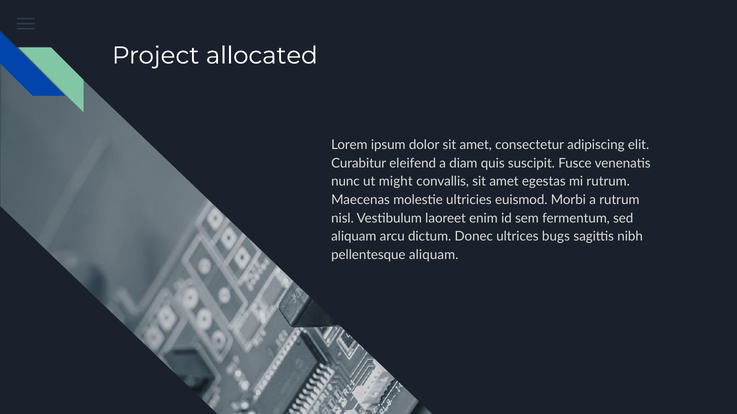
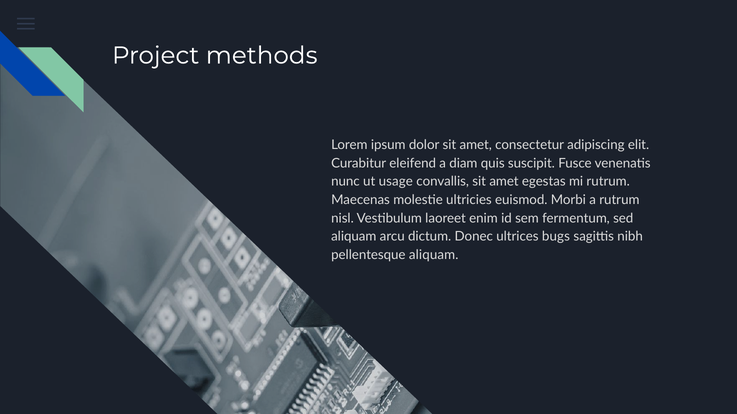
allocated: allocated -> methods
might: might -> usage
